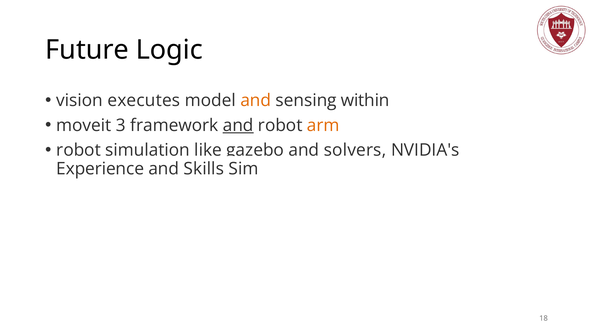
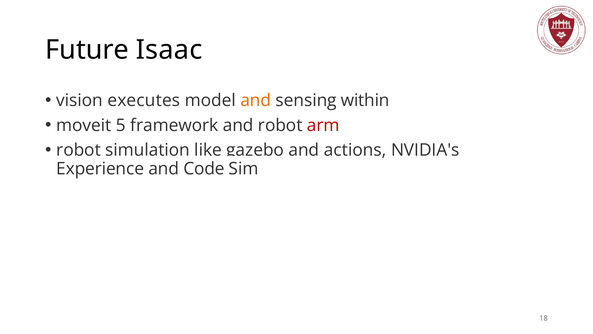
Logic: Logic -> Isaac
3: 3 -> 5
and at (238, 125) underline: present -> none
arm colour: orange -> red
solvers: solvers -> actions
Skills: Skills -> Code
